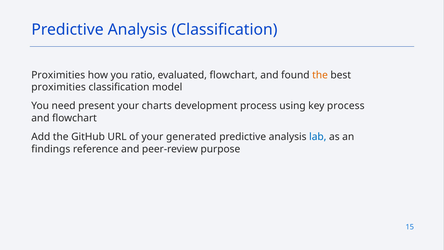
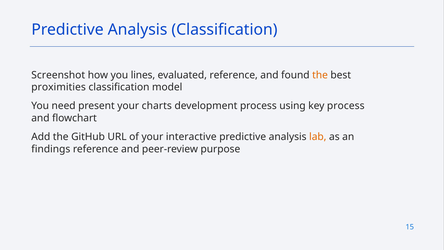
Proximities at (58, 75): Proximities -> Screenshot
ratio: ratio -> lines
evaluated flowchart: flowchart -> reference
generated: generated -> interactive
lab colour: blue -> orange
